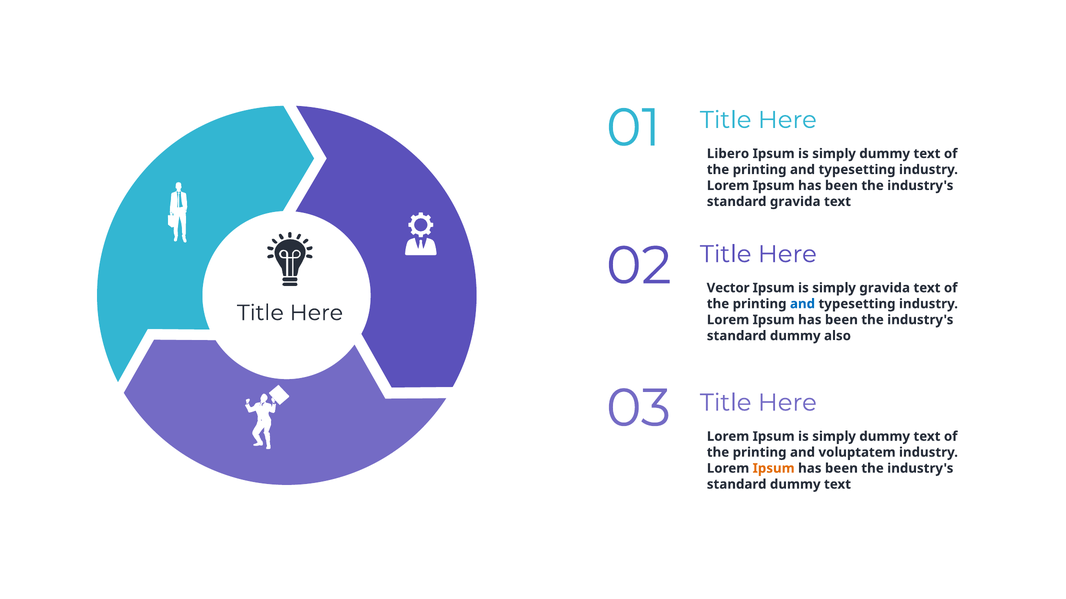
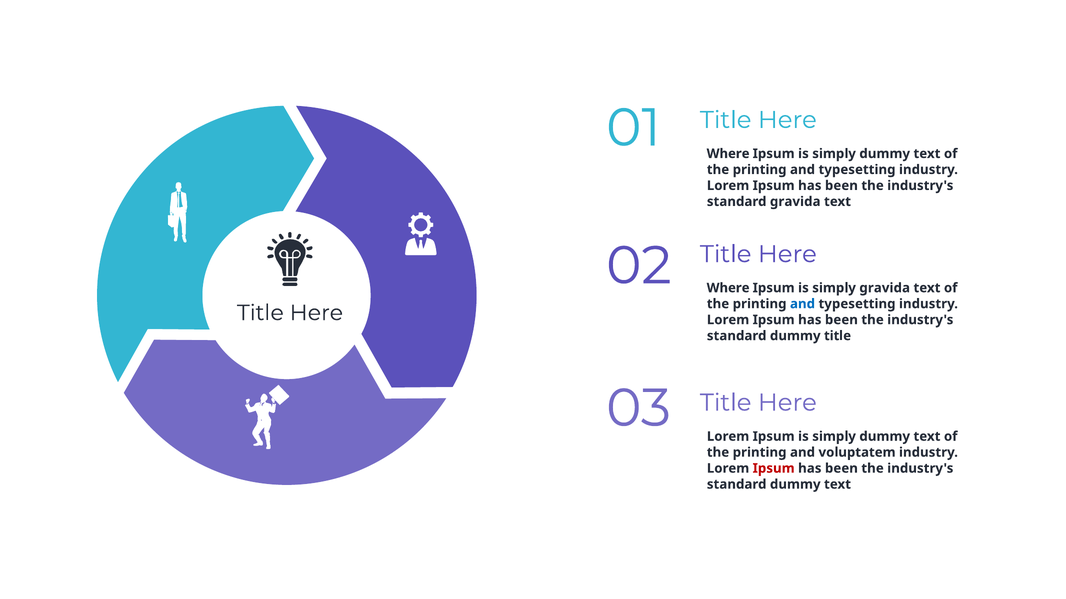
01 Libero: Libero -> Where
Vector at (728, 288): Vector -> Where
dummy also: also -> title
Ipsum at (774, 469) colour: orange -> red
